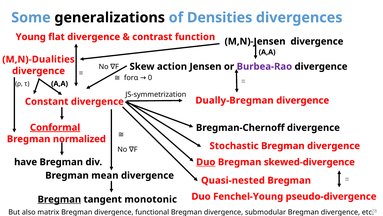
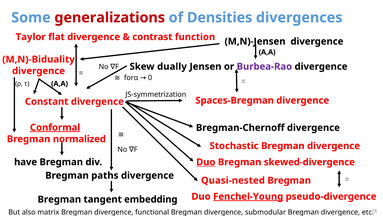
generalizations colour: black -> red
Young: Young -> Taylor
M,N)-Dualities: M,N)-Dualities -> M,N)-Biduality
action: action -> dually
Dually-Bregman: Dually-Bregman -> Spaces-Bregman
mean: mean -> paths
Fenchel-Young underline: none -> present
Bregman at (59, 199) underline: present -> none
monotonic: monotonic -> embedding
